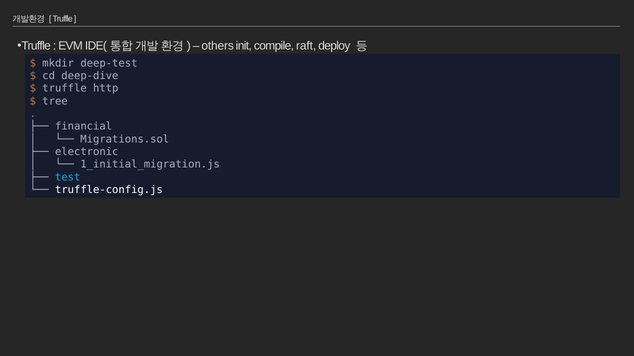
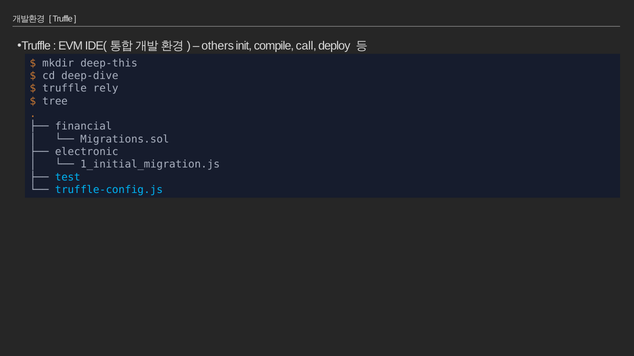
raft: raft -> call
deep-test: deep-test -> deep-this
http: http -> rely
truffle-config.js colour: white -> light blue
